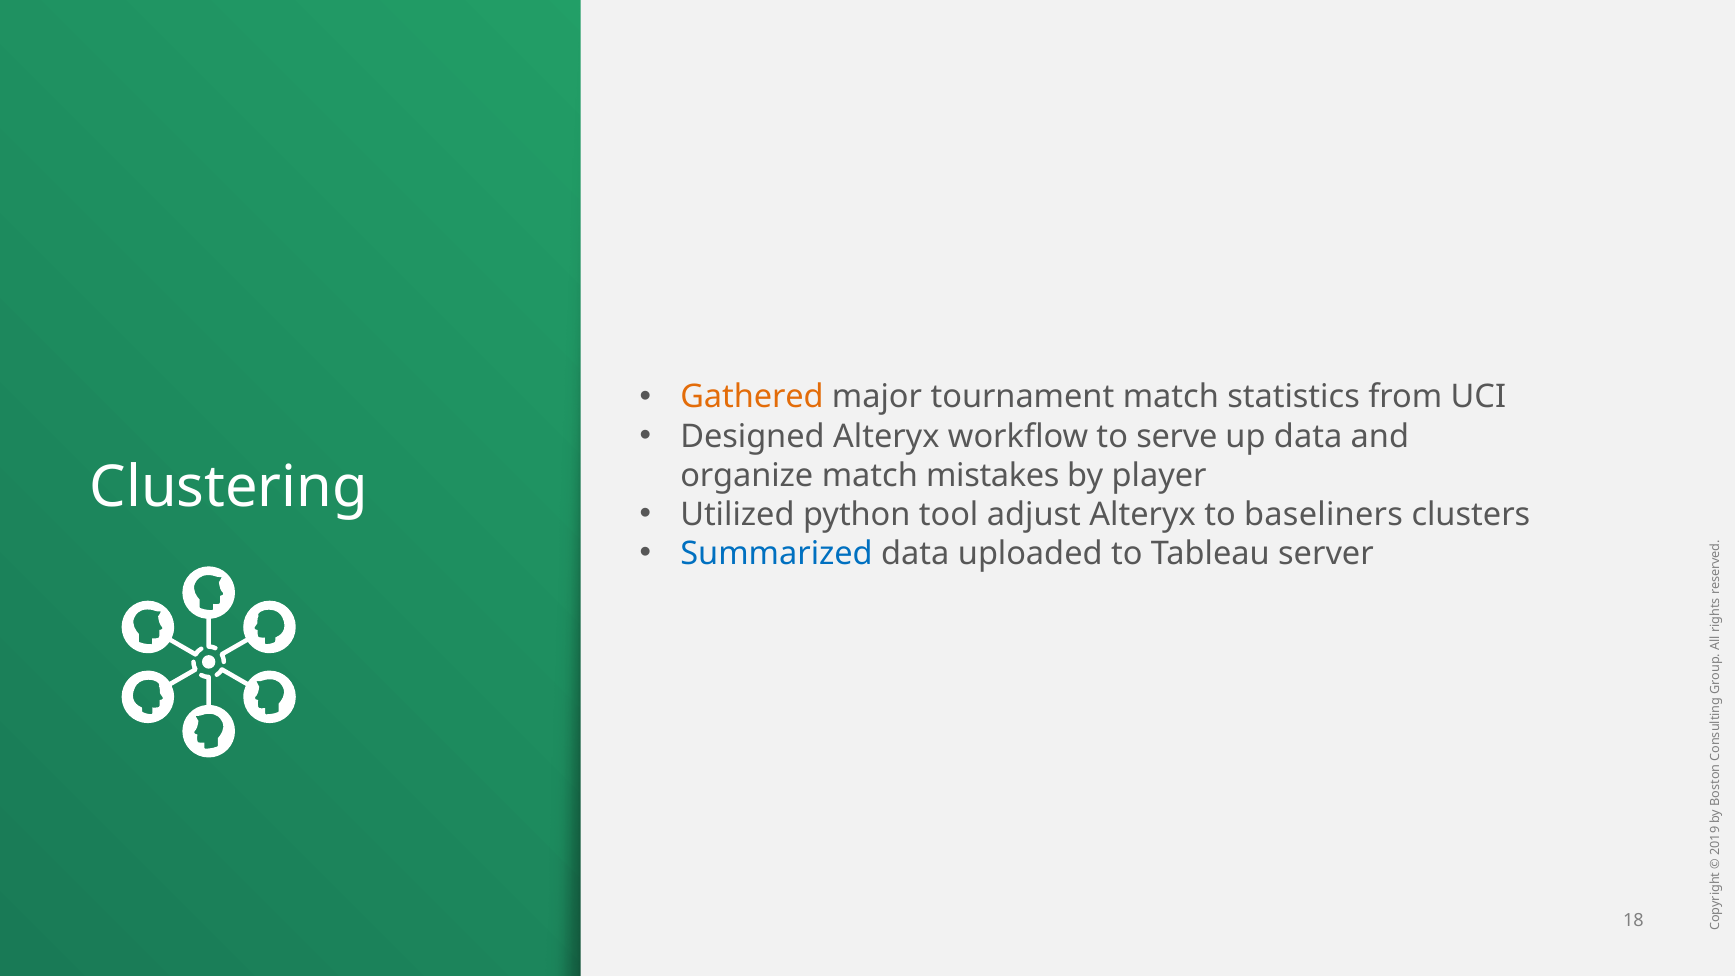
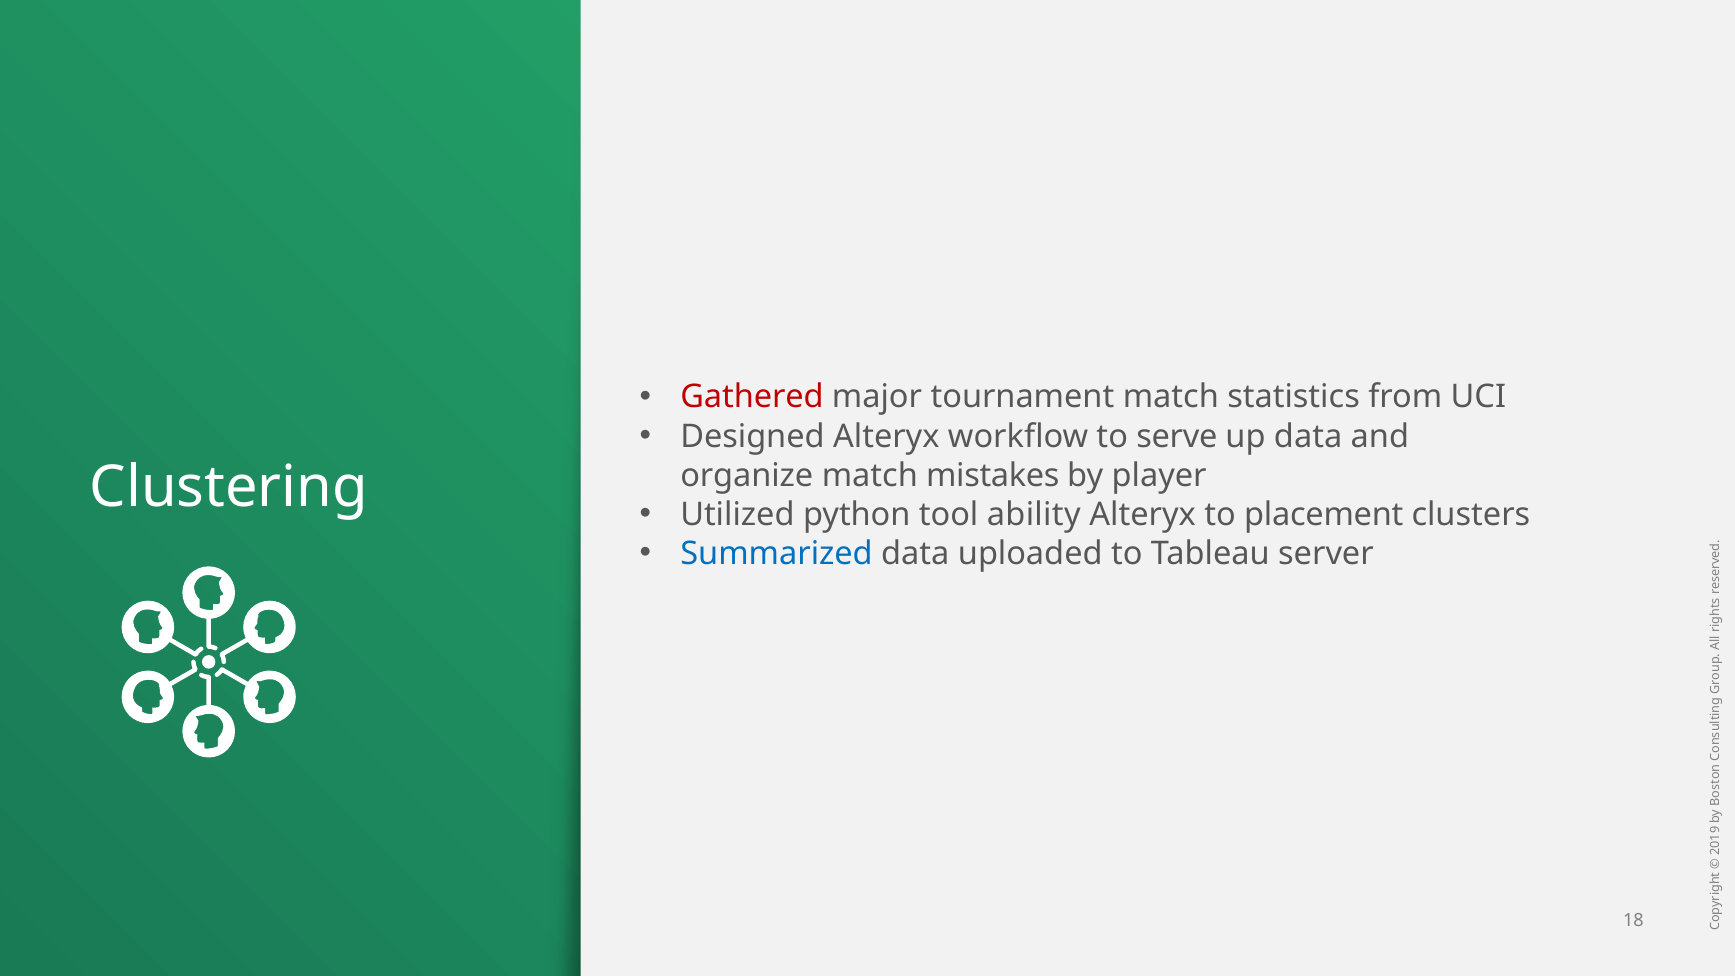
Gathered colour: orange -> red
adjust: adjust -> ability
baseliners: baseliners -> placement
